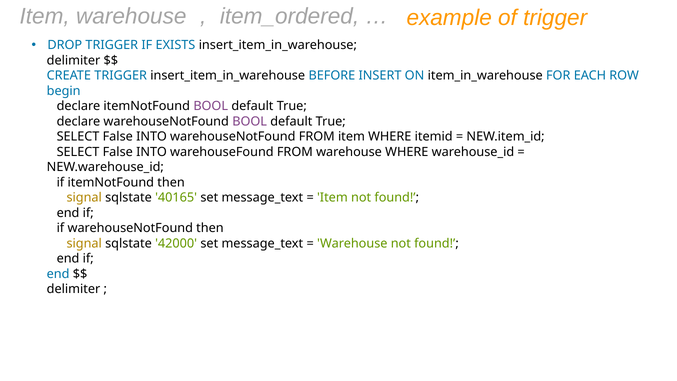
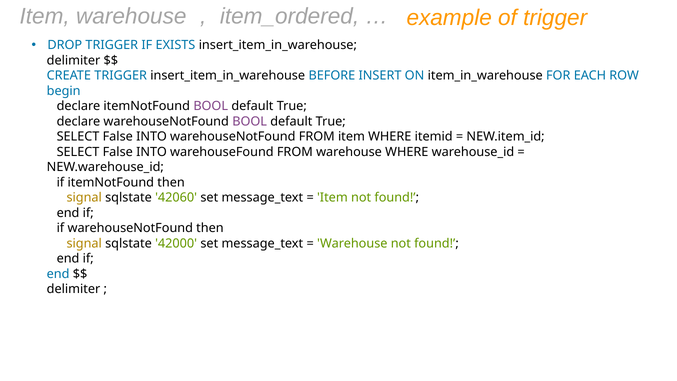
40165: 40165 -> 42060
